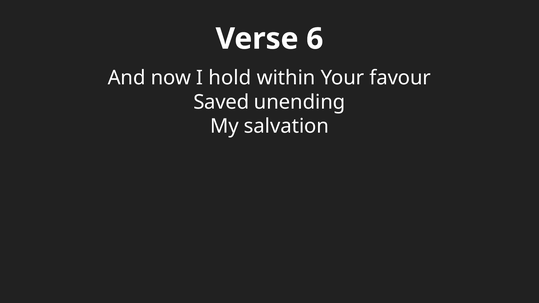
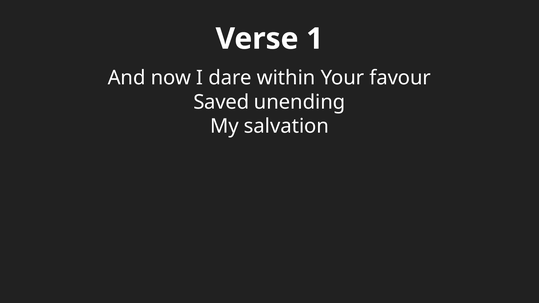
6: 6 -> 1
hold: hold -> dare
